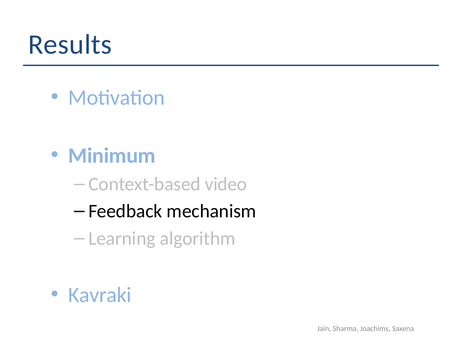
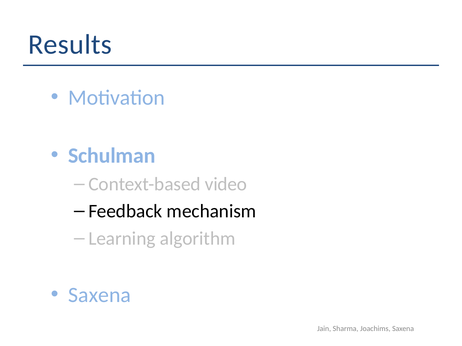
Minimum: Minimum -> Schulman
Kavraki at (100, 295): Kavraki -> Saxena
